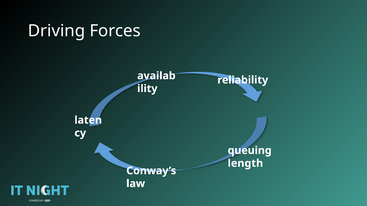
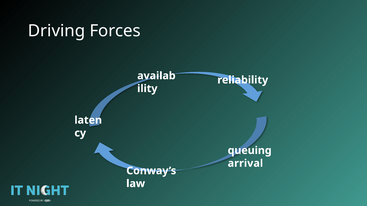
length: length -> arrival
